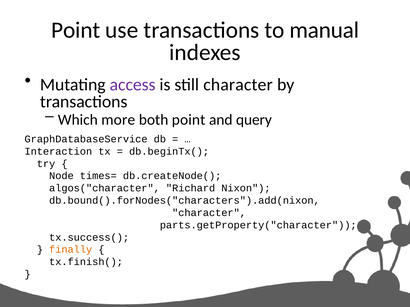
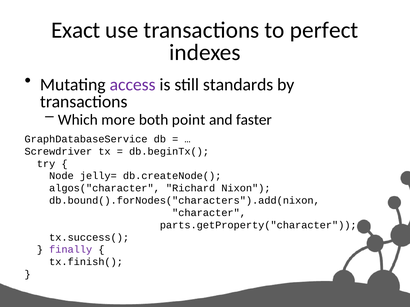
Point at (76, 30): Point -> Exact
manual: manual -> perfect
still character: character -> standards
query: query -> faster
Interaction: Interaction -> Screwdriver
times=: times= -> jelly=
finally colour: orange -> purple
